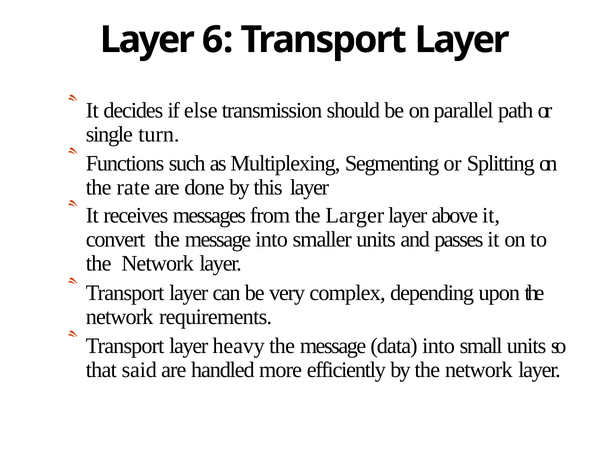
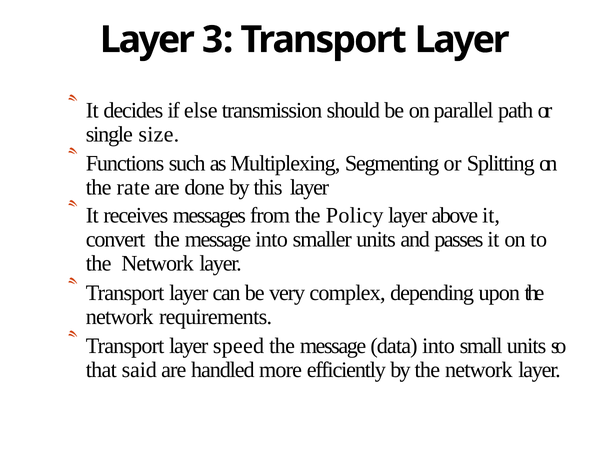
6: 6 -> 3
turn: turn -> size
Larger: Larger -> Policy
heavy: heavy -> speed
